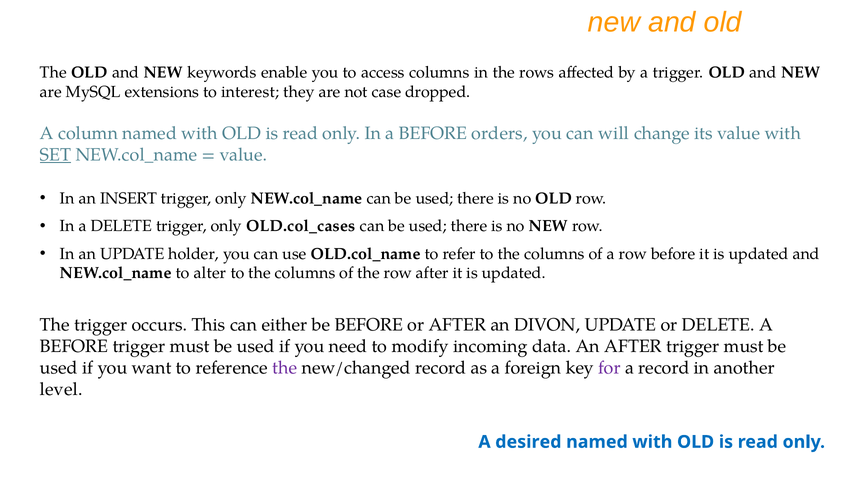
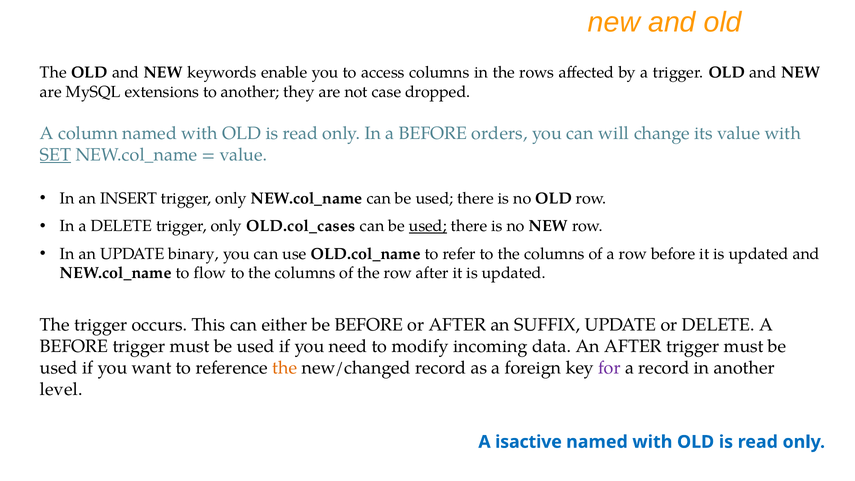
to interest: interest -> another
used at (428, 226) underline: none -> present
holder: holder -> binary
alter: alter -> flow
DIVON: DIVON -> SUFFIX
the at (285, 368) colour: purple -> orange
desired: desired -> isactive
